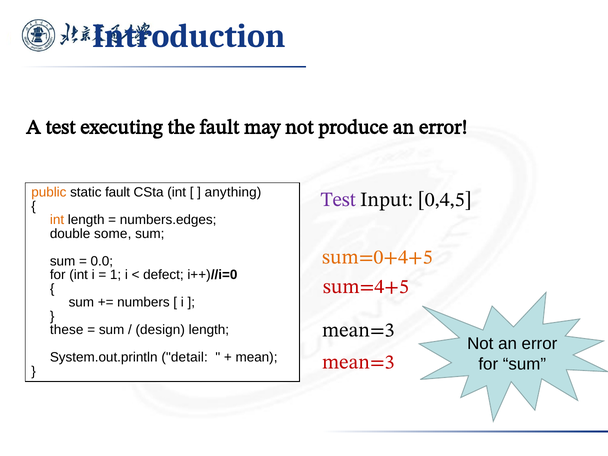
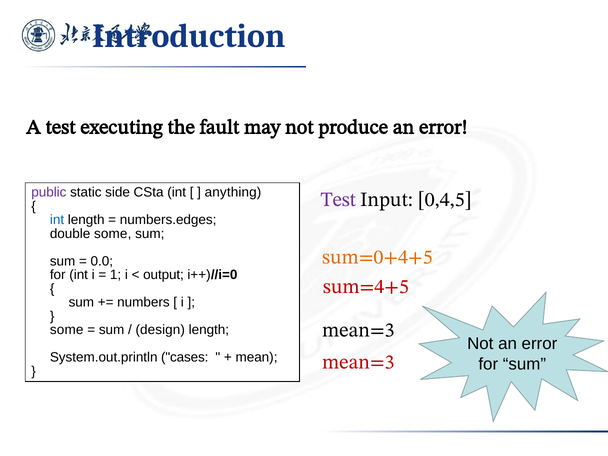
public colour: orange -> purple
static fault: fault -> side
int at (57, 220) colour: orange -> blue
defect: defect -> output
these at (67, 330): these -> some
detail: detail -> cases
